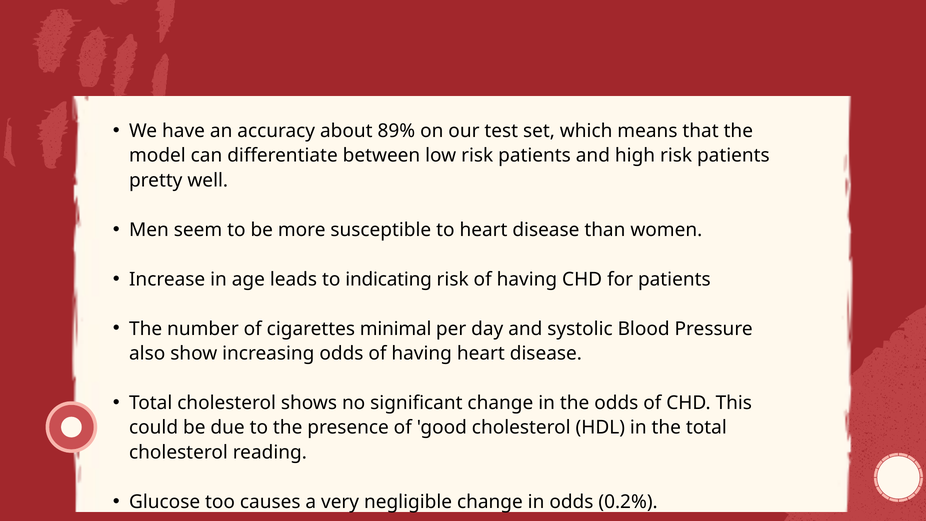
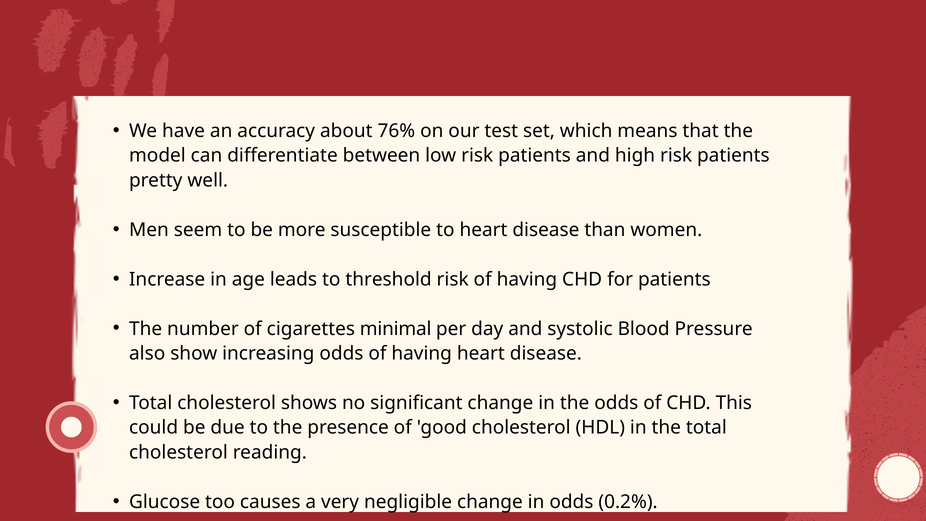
89%: 89% -> 76%
indicating: indicating -> threshold
